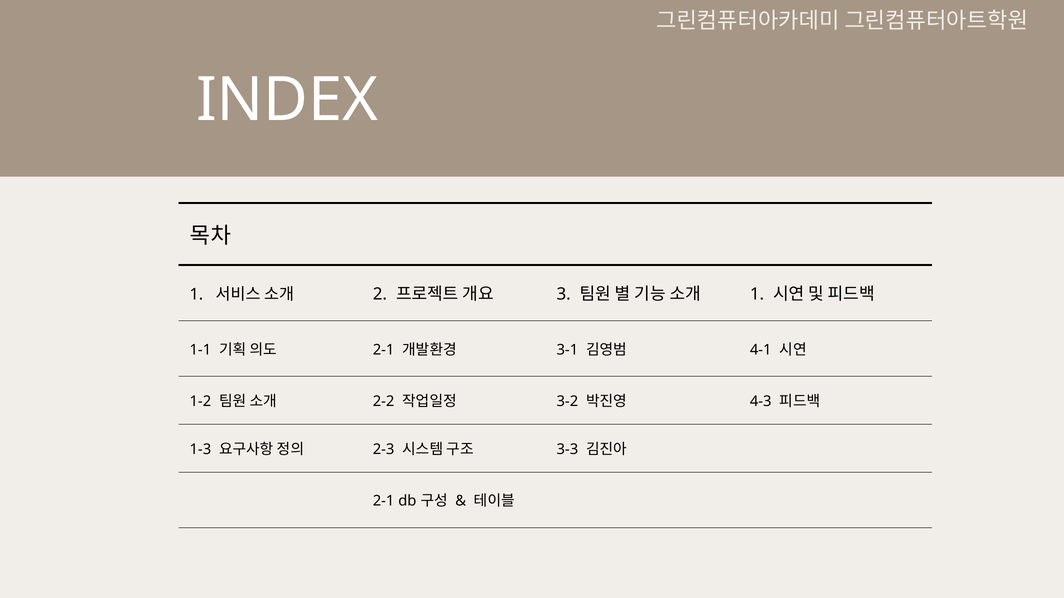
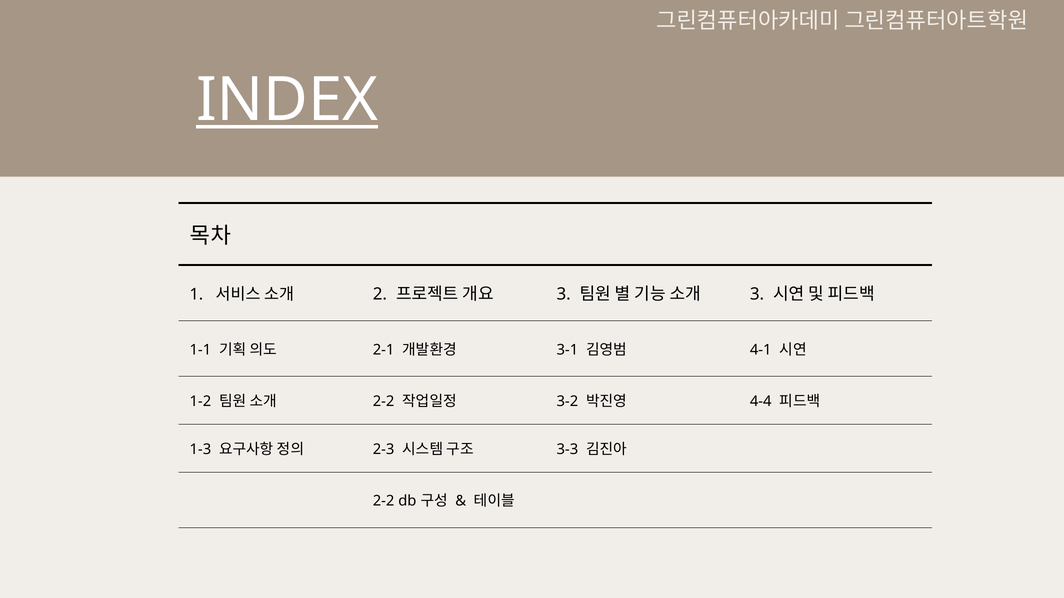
INDEX underline: none -> present
1 at (757, 295): 1 -> 3
4-3: 4-3 -> 4-4
2-1 at (384, 502): 2-1 -> 2-2
